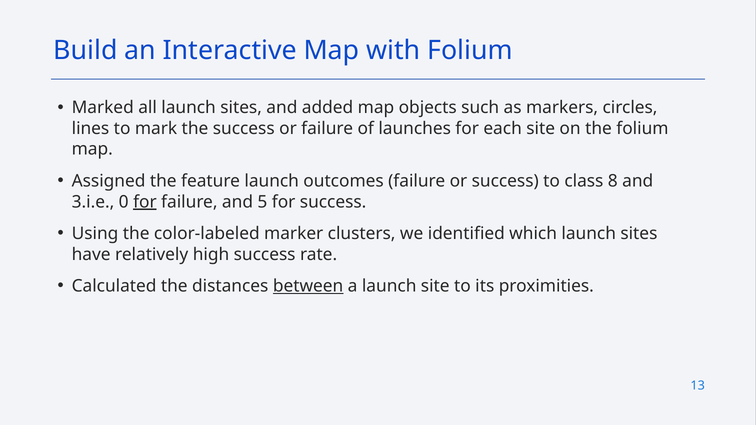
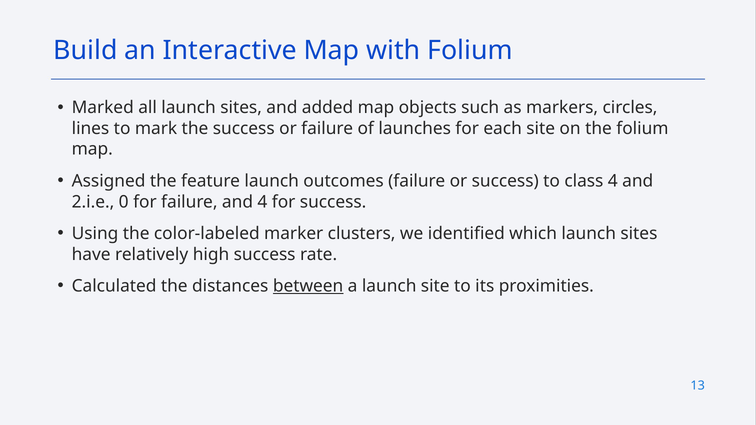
class 8: 8 -> 4
3.i.e: 3.i.e -> 2.i.e
for at (145, 202) underline: present -> none
and 5: 5 -> 4
